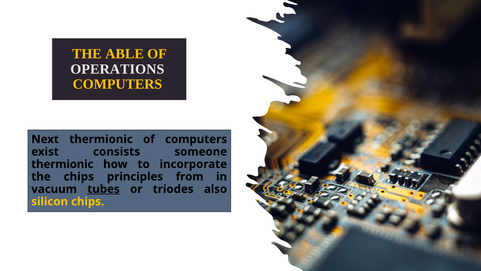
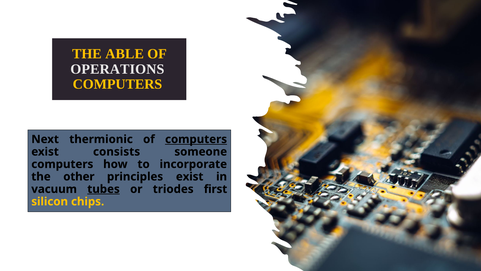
computers at (196, 139) underline: none -> present
thermionic at (62, 164): thermionic -> computers
the chips: chips -> other
principles from: from -> exist
also: also -> first
